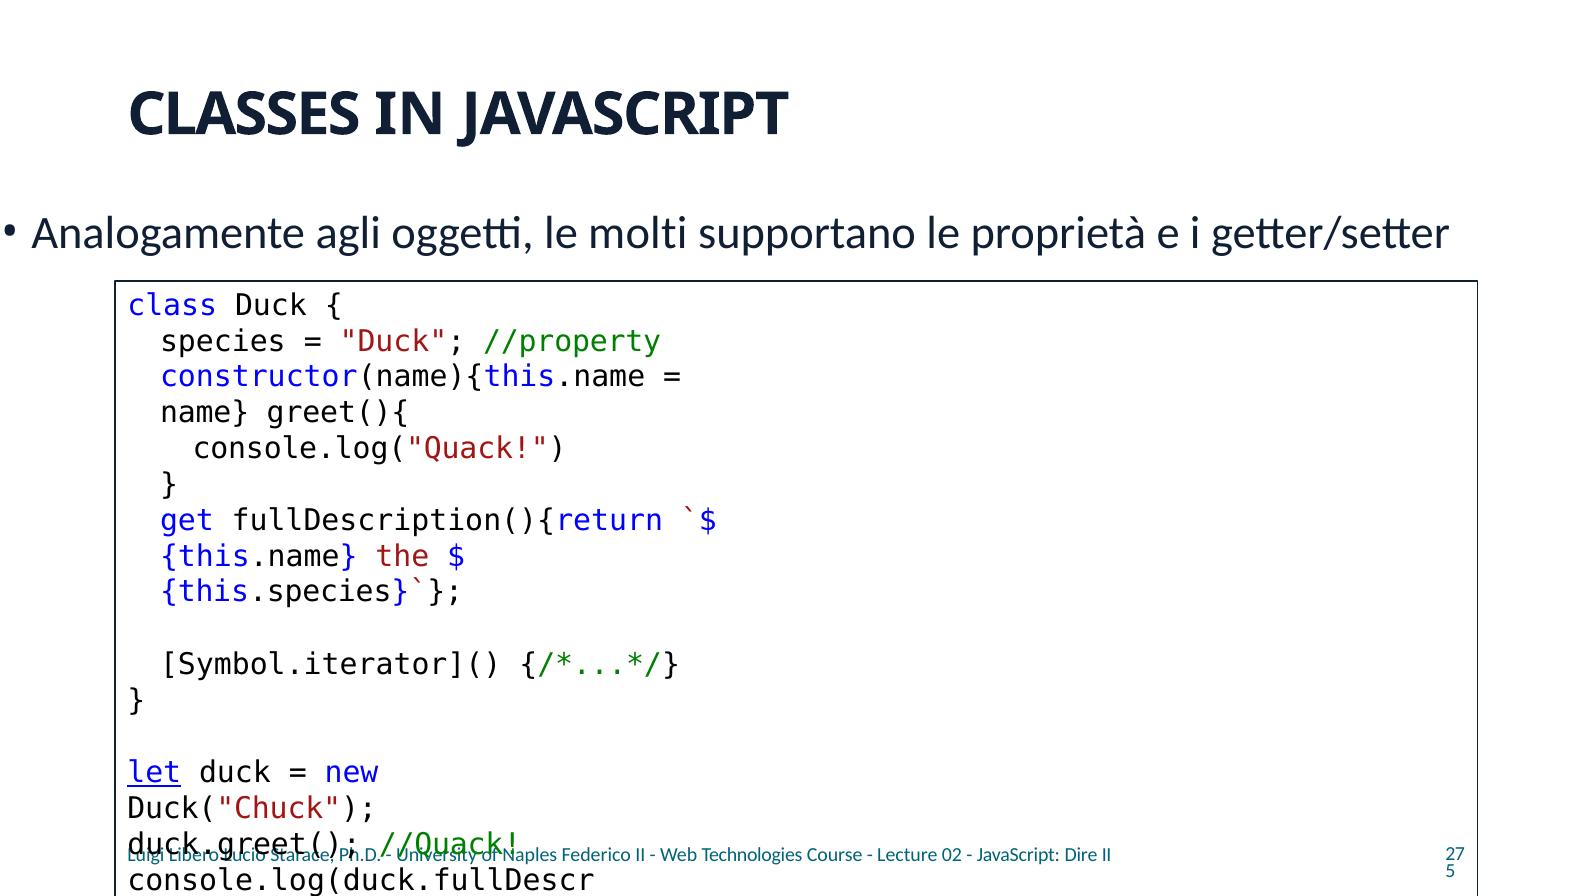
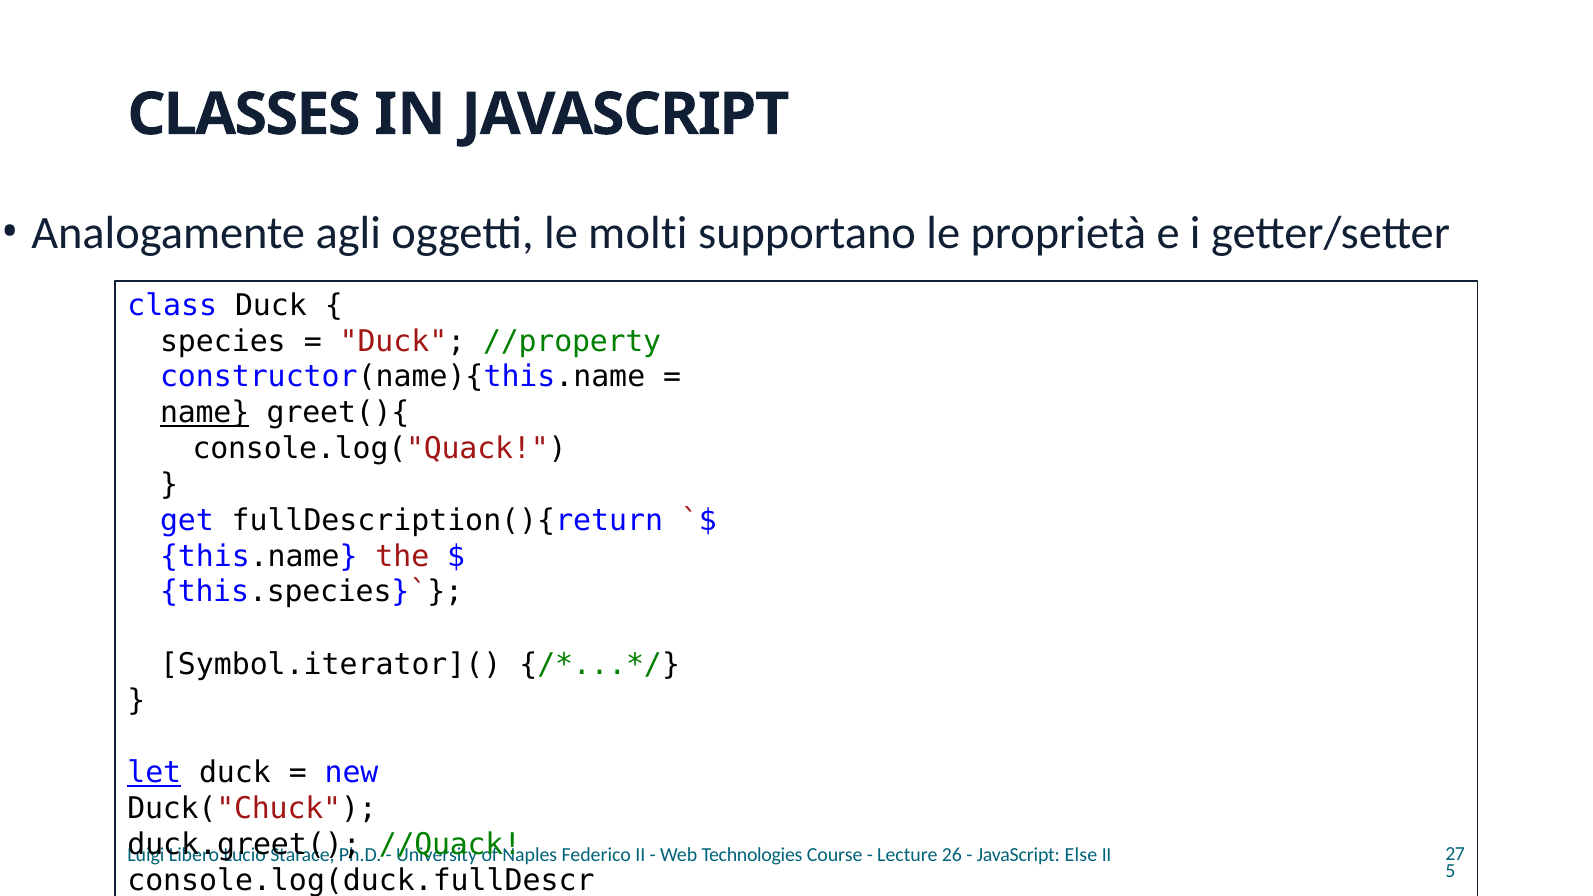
name underline: none -> present
02: 02 -> 26
Dire: Dire -> Else
